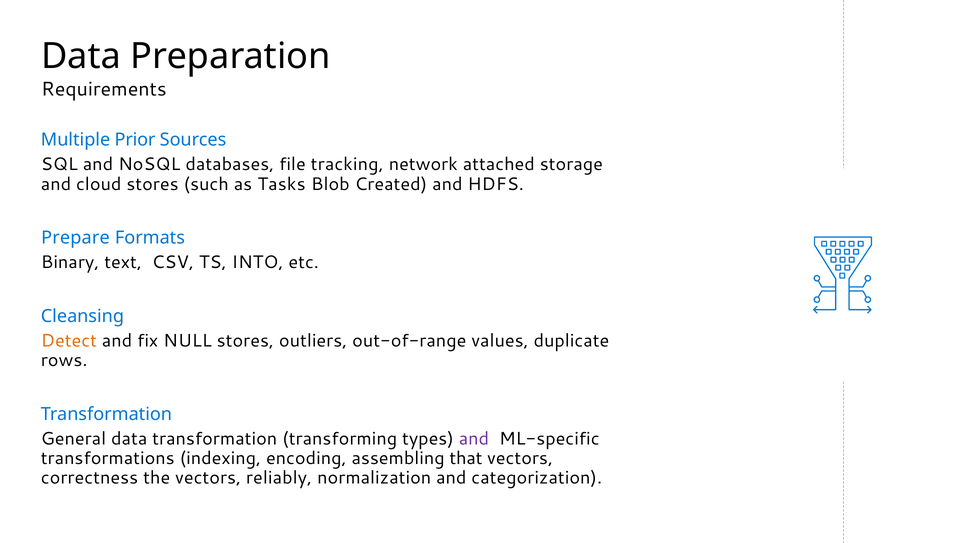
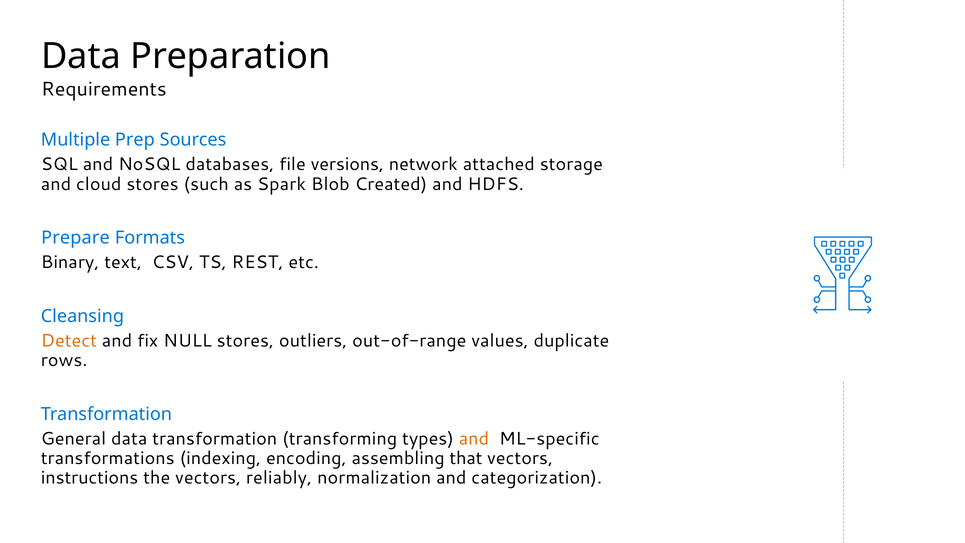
Prior: Prior -> Prep
tracking: tracking -> versions
Tasks: Tasks -> Spark
INTO: INTO -> REST
and at (474, 439) colour: purple -> orange
correctness: correctness -> instructions
